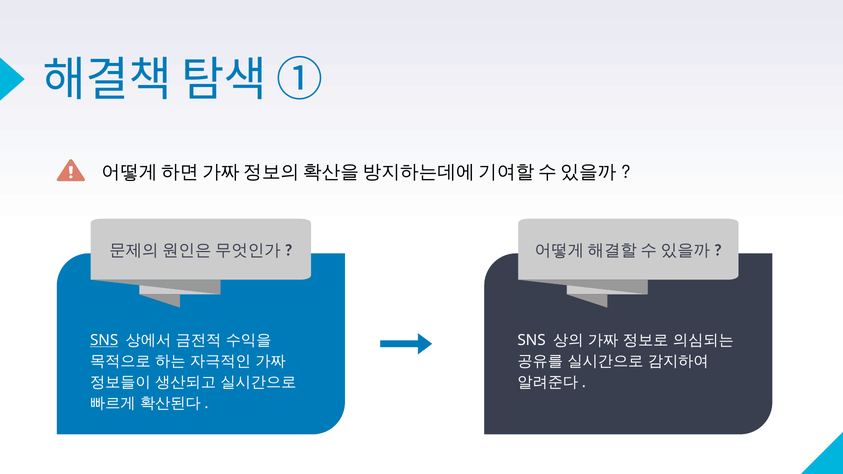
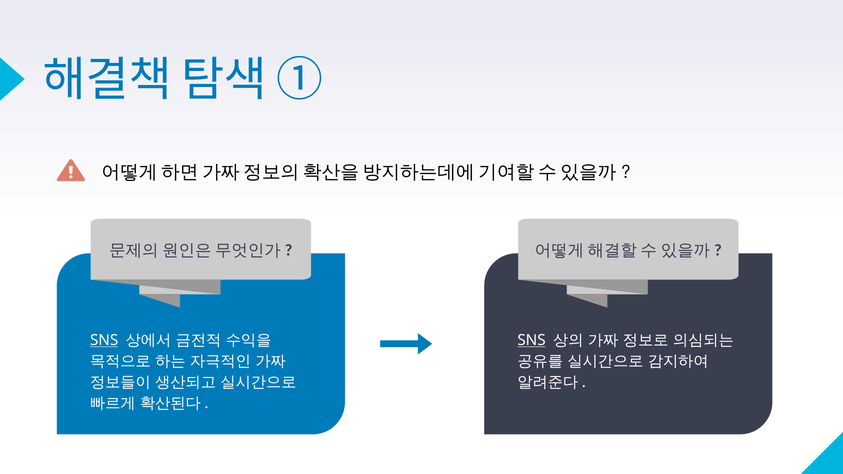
SNS at (532, 340) underline: none -> present
